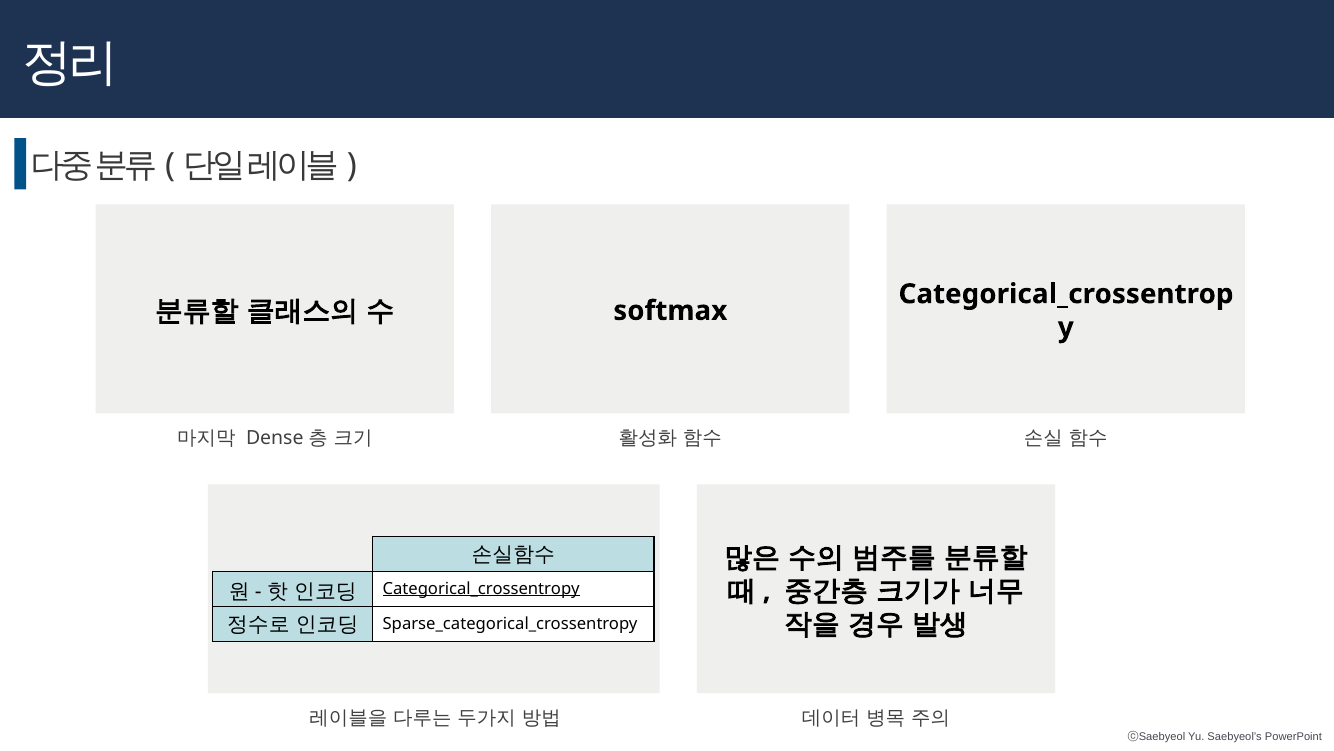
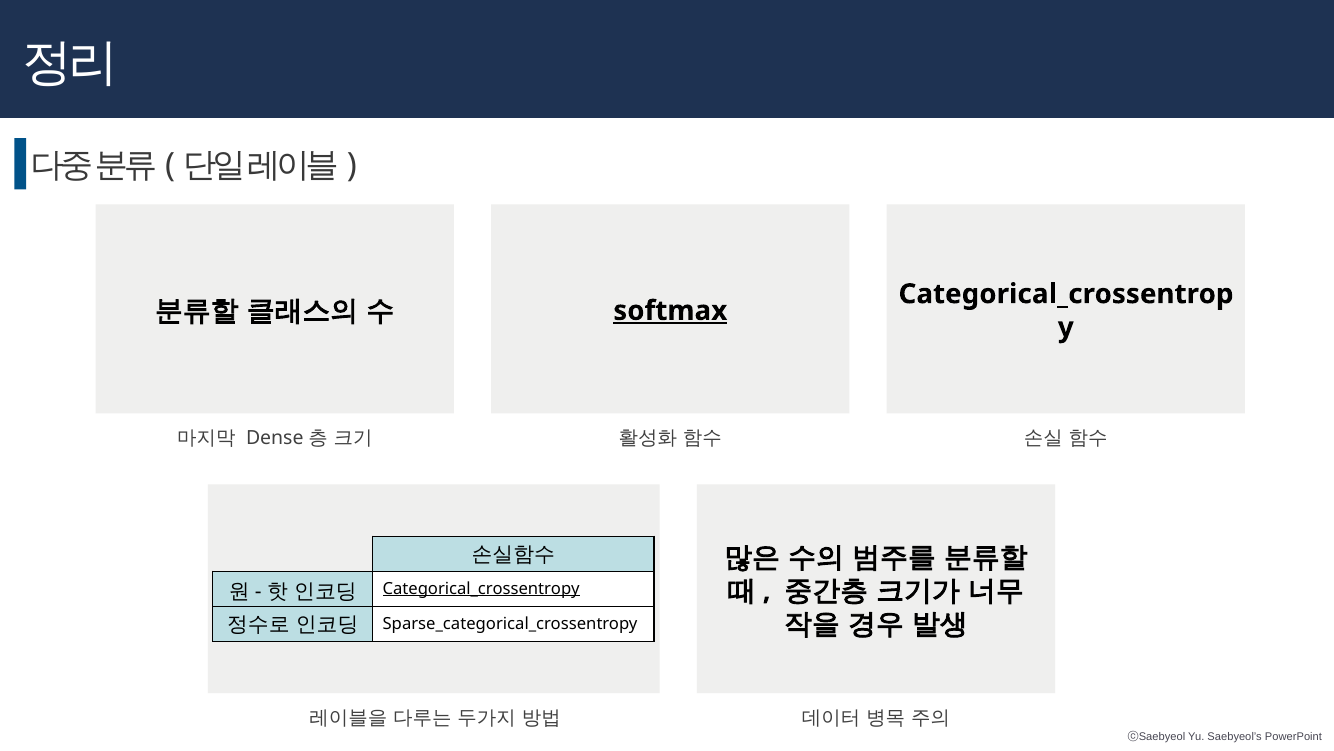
softmax underline: none -> present
